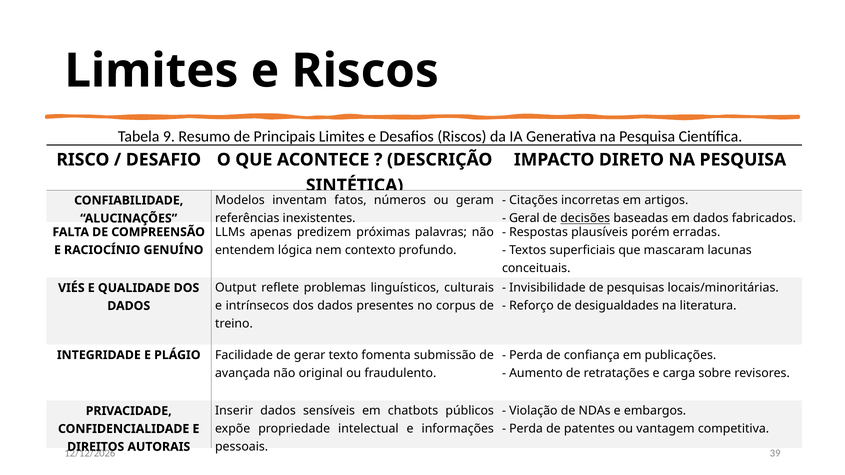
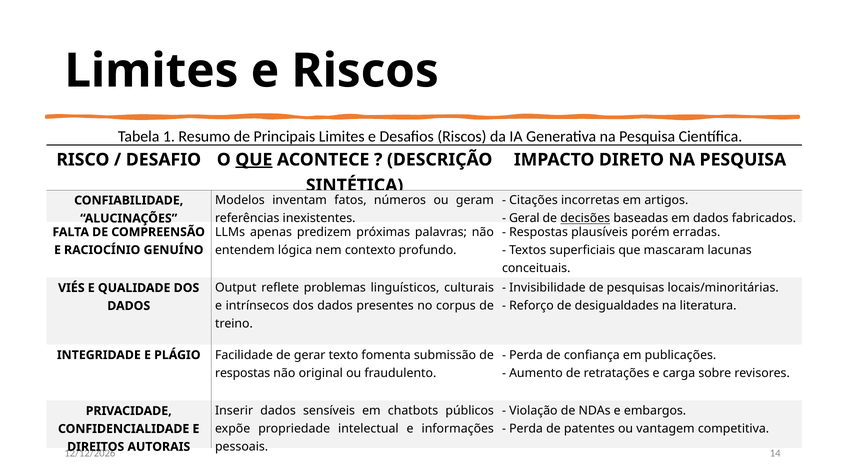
9: 9 -> 1
QUE at (254, 160) underline: none -> present
avançada at (243, 373): avançada -> respostas
39: 39 -> 14
